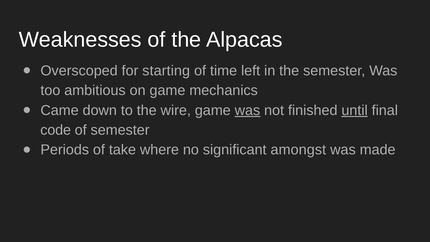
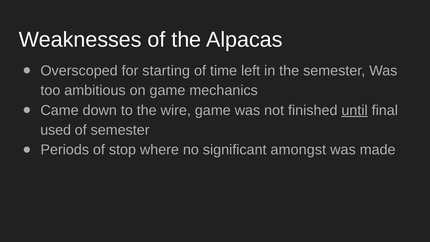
was at (247, 110) underline: present -> none
code: code -> used
take: take -> stop
